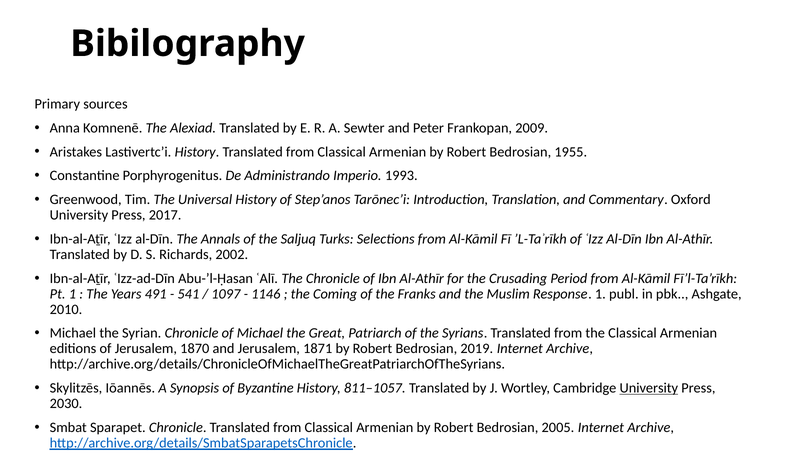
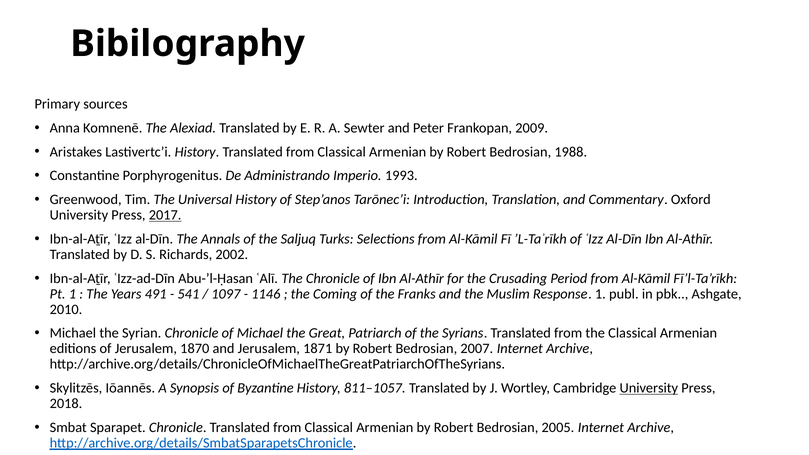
1955: 1955 -> 1988
2017 underline: none -> present
2019: 2019 -> 2007
2030: 2030 -> 2018
